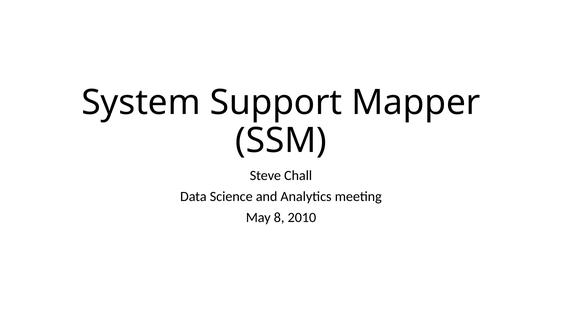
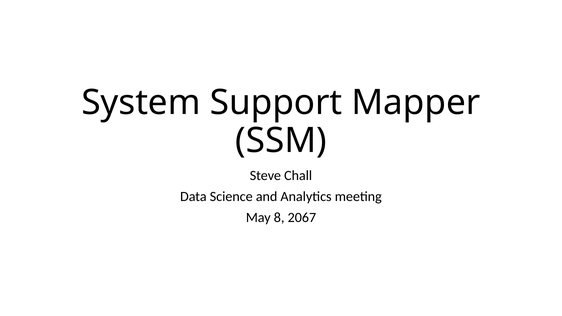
2010: 2010 -> 2067
